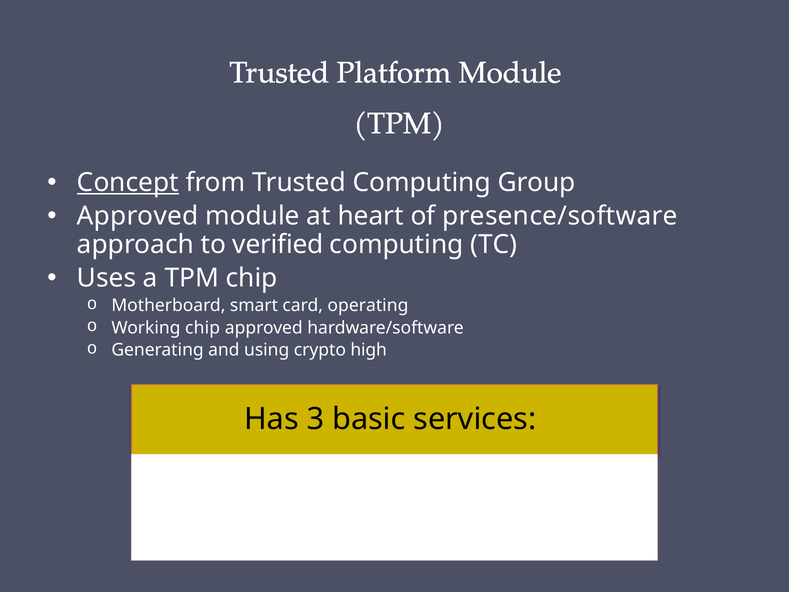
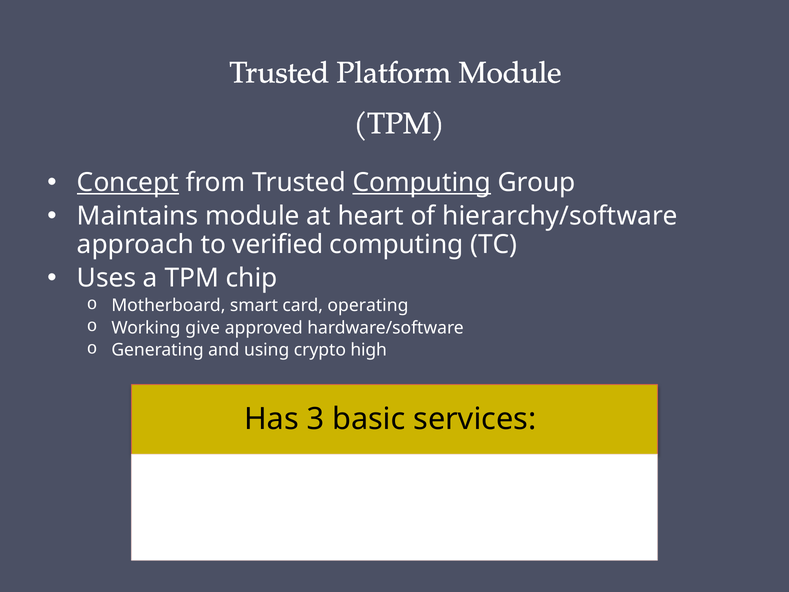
Computing at (422, 182) underline: none -> present
Approved at (138, 216): Approved -> Maintains
presence/software: presence/software -> hierarchy/software
Working chip: chip -> give
